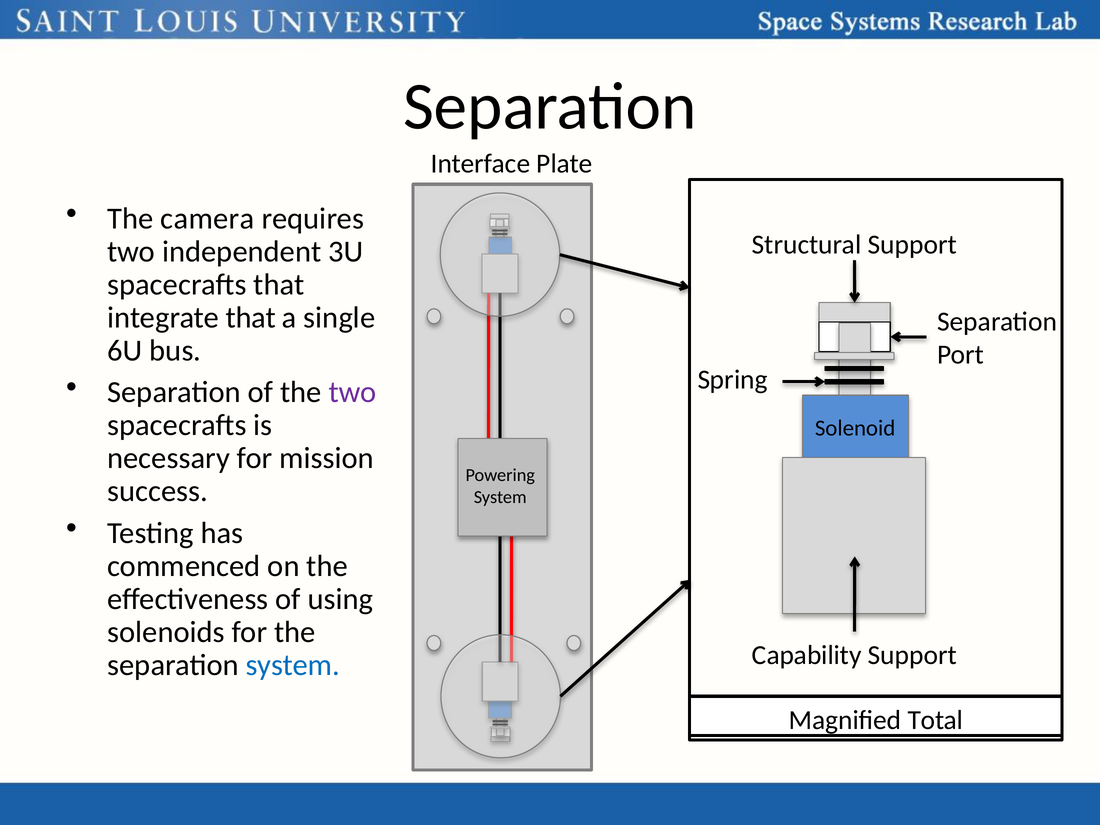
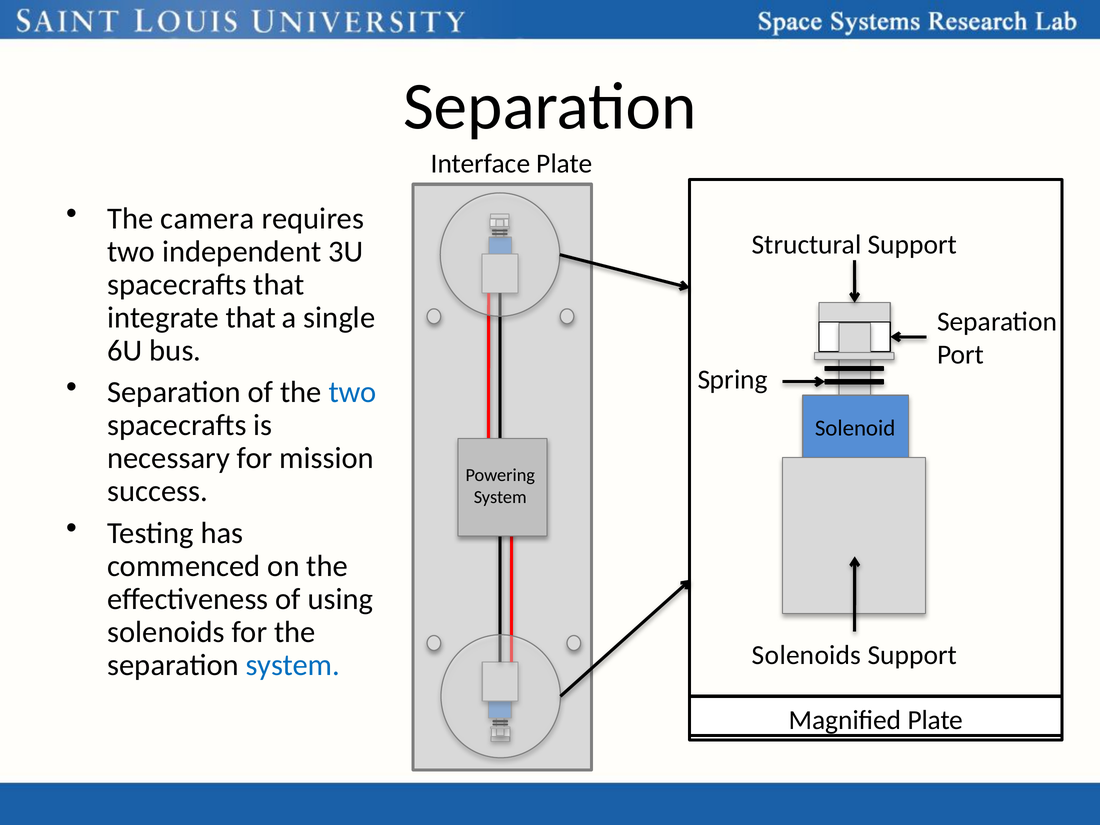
two at (353, 392) colour: purple -> blue
Capability at (807, 655): Capability -> Solenoids
Magnified Total: Total -> Plate
